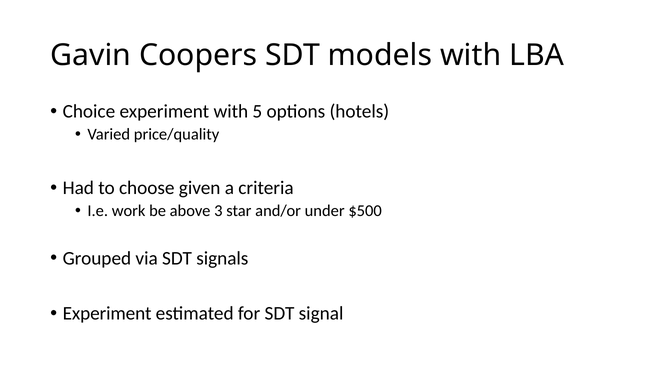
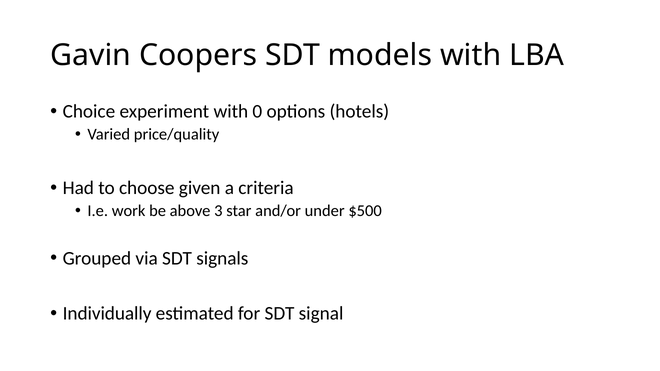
5: 5 -> 0
Experiment at (107, 314): Experiment -> Individually
